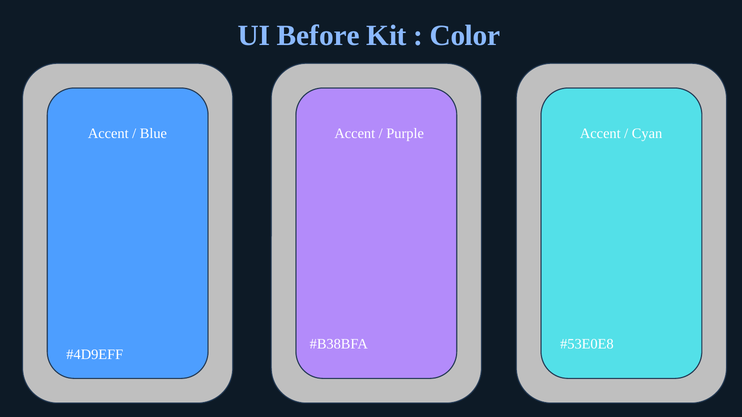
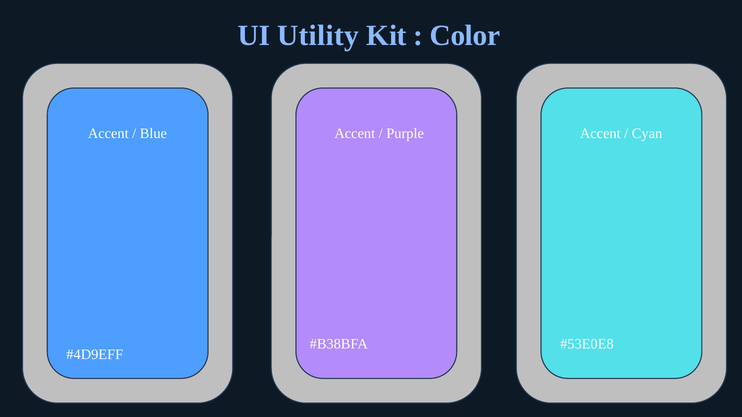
Before: Before -> Utility
